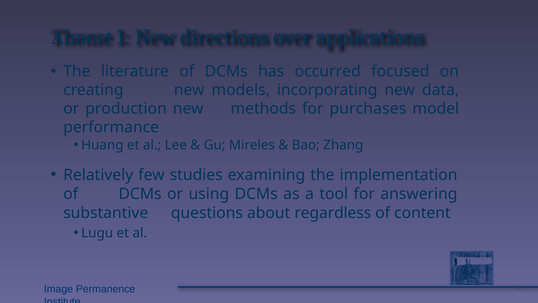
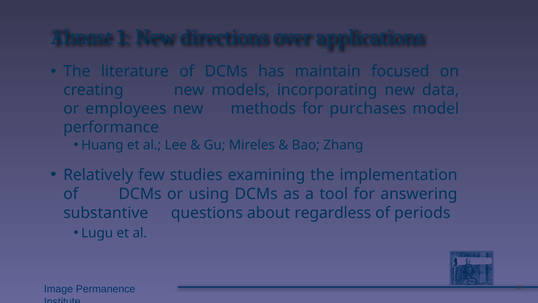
occurred: occurred -> maintain
production: production -> employees
content: content -> periods
